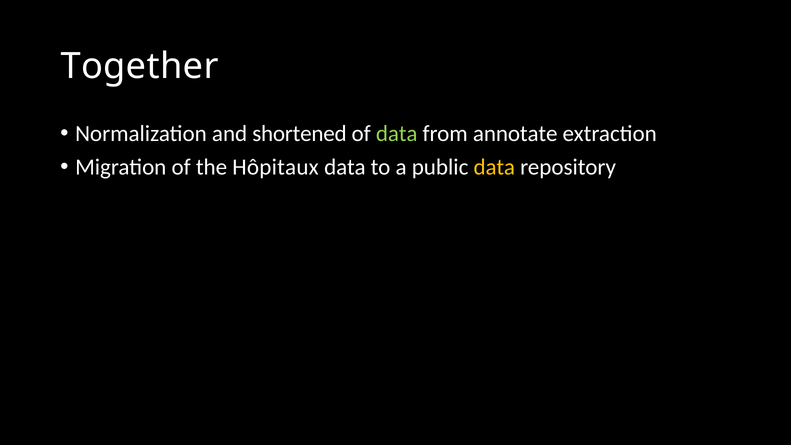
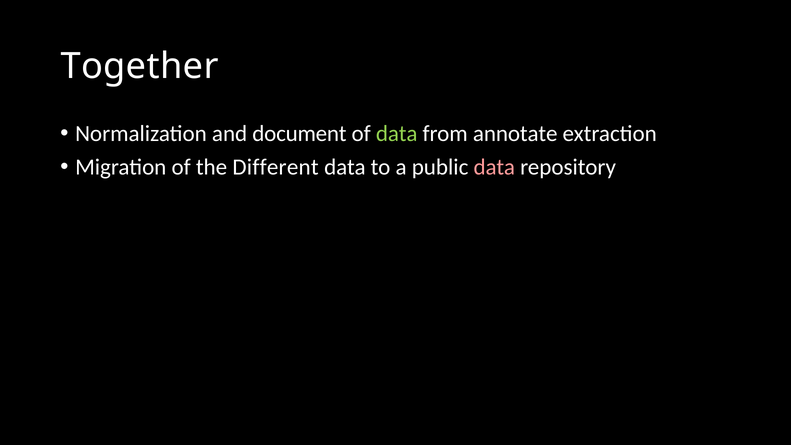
shortened: shortened -> document
Hôpitaux: Hôpitaux -> Different
data at (494, 167) colour: yellow -> pink
